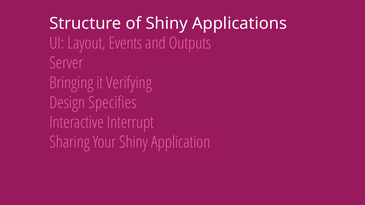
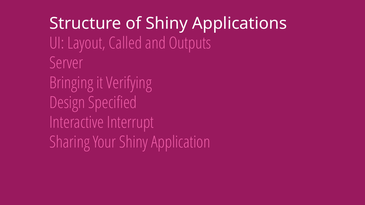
Events: Events -> Called
Specifies: Specifies -> Specified
